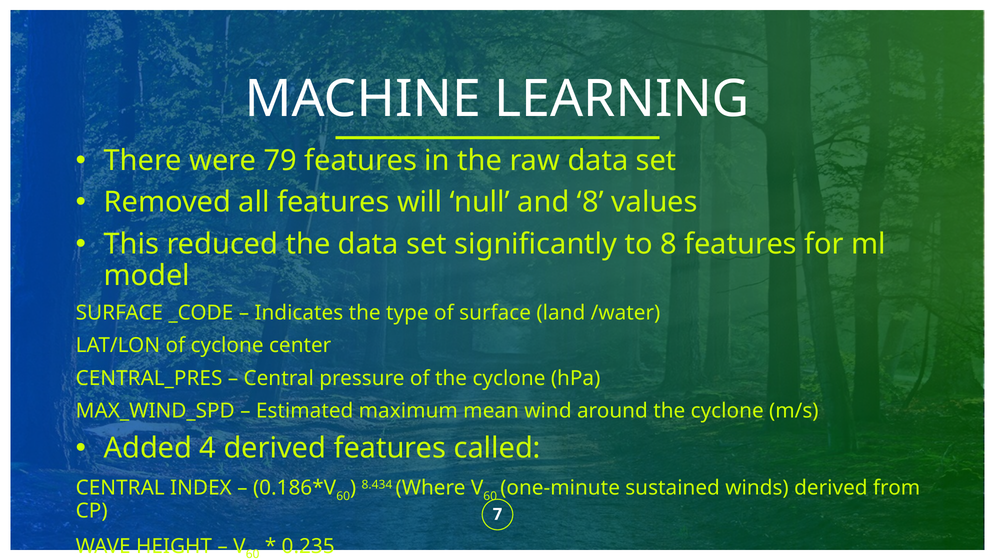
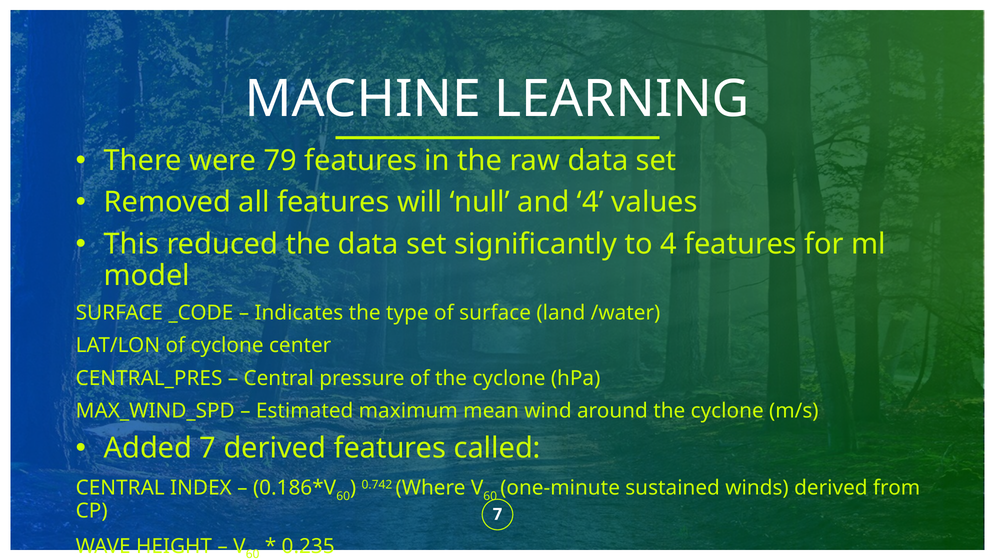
and 8: 8 -> 4
to 8: 8 -> 4
Added 4: 4 -> 7
8.434: 8.434 -> 0.742
